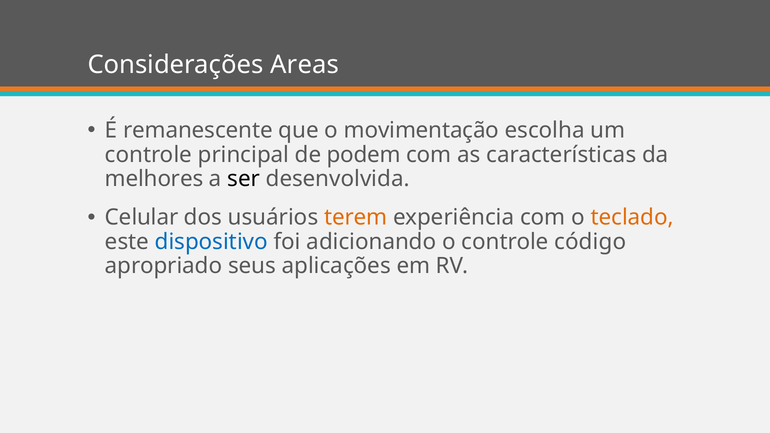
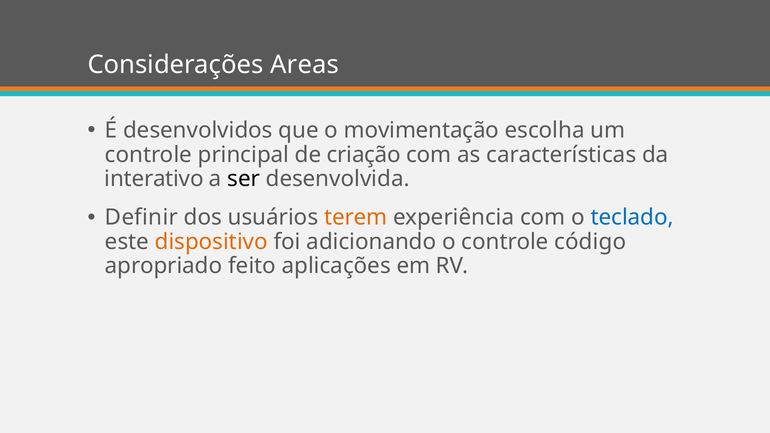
remanescente: remanescente -> desenvolvidos
podem: podem -> criação
melhores: melhores -> interativo
Celular: Celular -> Definir
teclado colour: orange -> blue
dispositivo colour: blue -> orange
seus: seus -> feito
